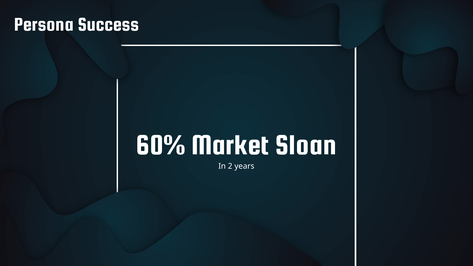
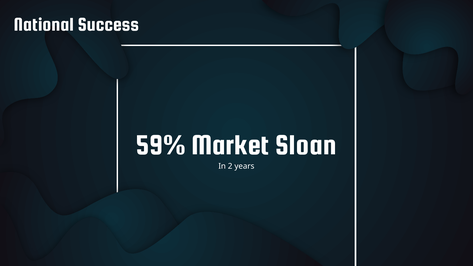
Persona: Persona -> National
60%: 60% -> 59%
